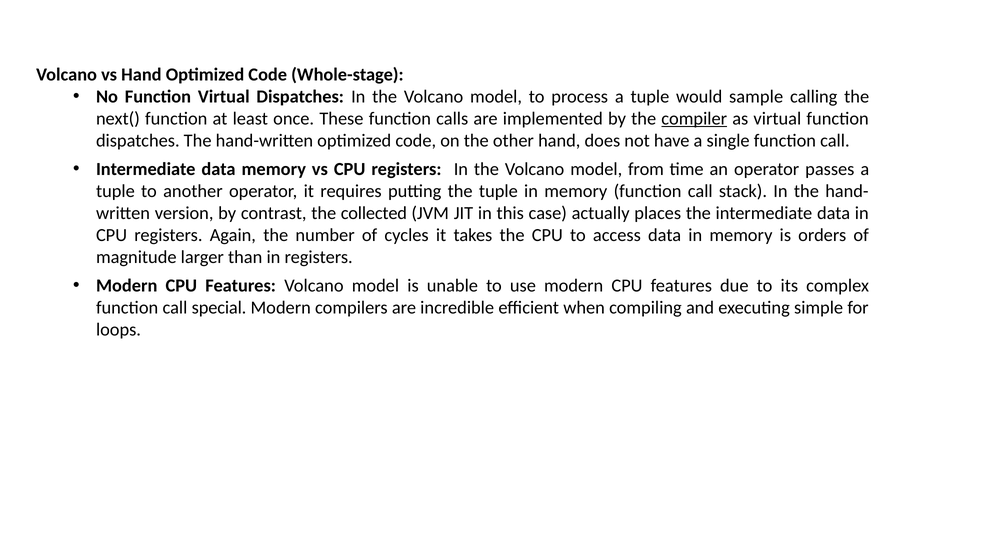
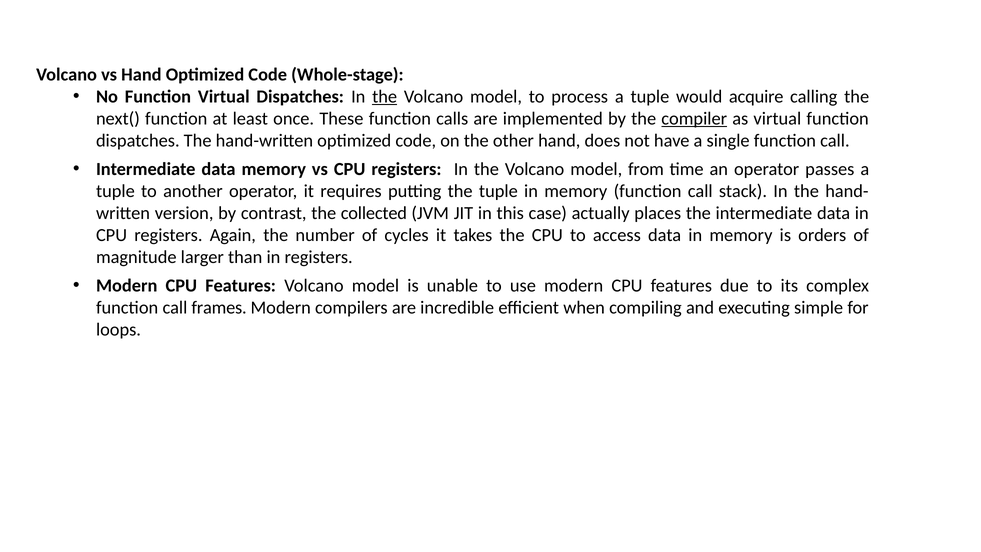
the at (385, 97) underline: none -> present
sample: sample -> acquire
special: special -> frames
